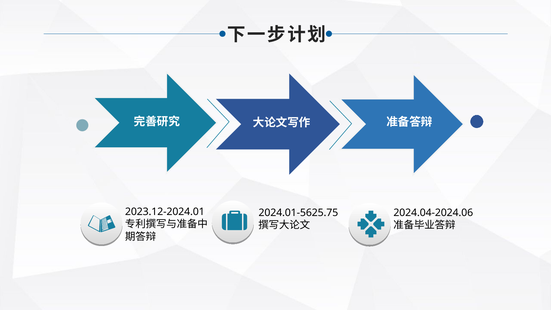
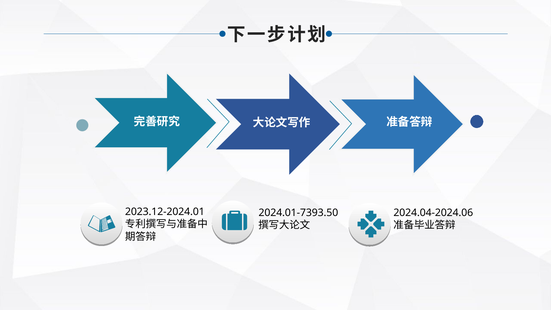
2024.01-5625.75: 2024.01-5625.75 -> 2024.01-7393.50
